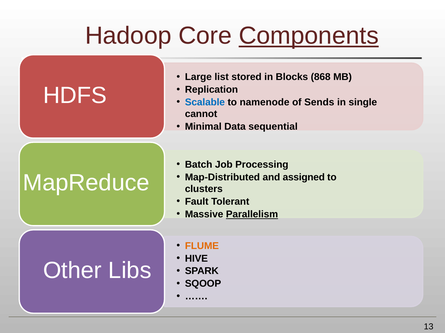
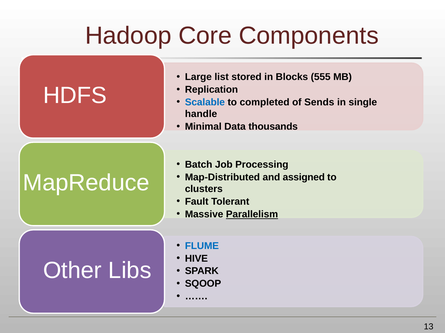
Components underline: present -> none
868: 868 -> 555
namenode: namenode -> completed
cannot: cannot -> handle
sequential: sequential -> thousands
FLUME colour: orange -> blue
